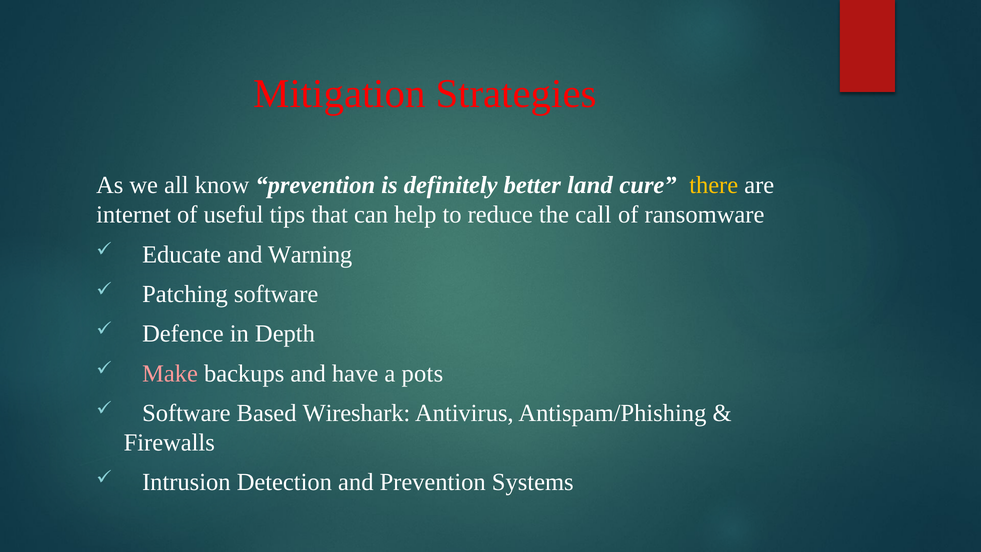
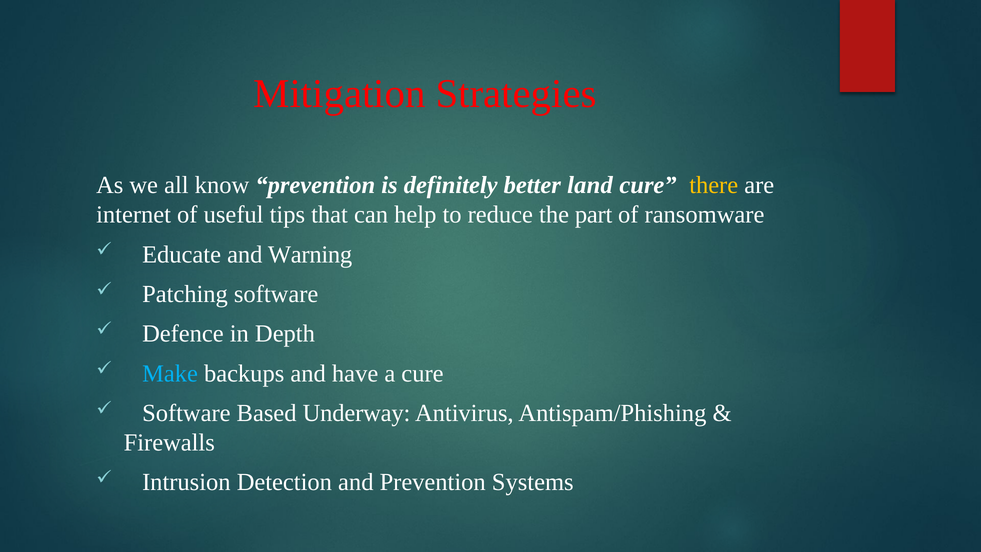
call: call -> part
Make colour: pink -> light blue
a pots: pots -> cure
Wireshark: Wireshark -> Underway
